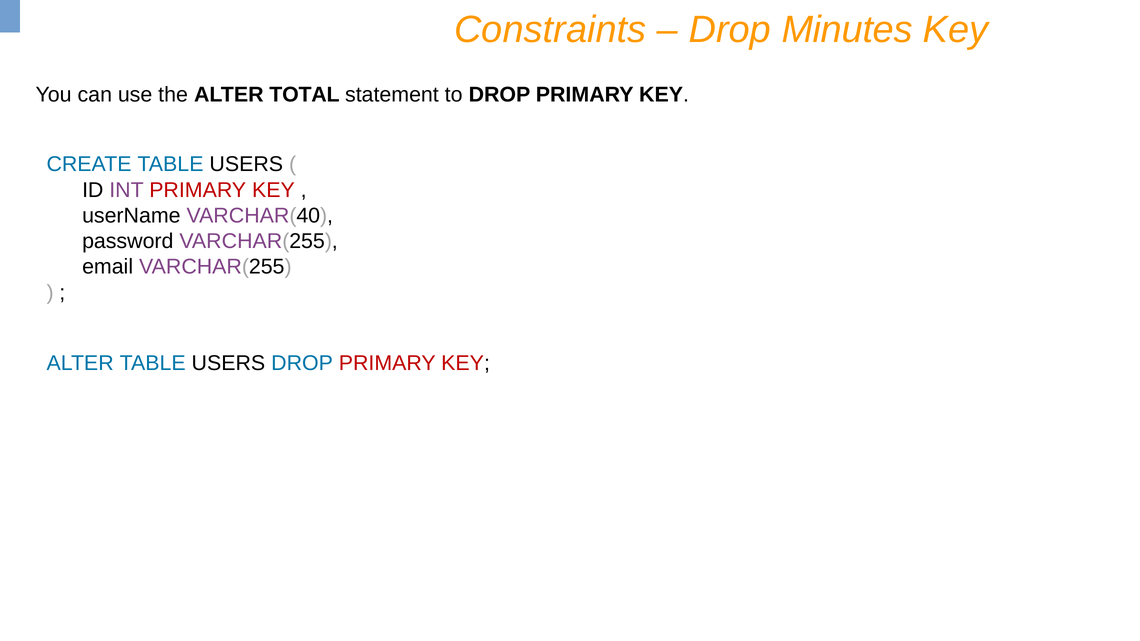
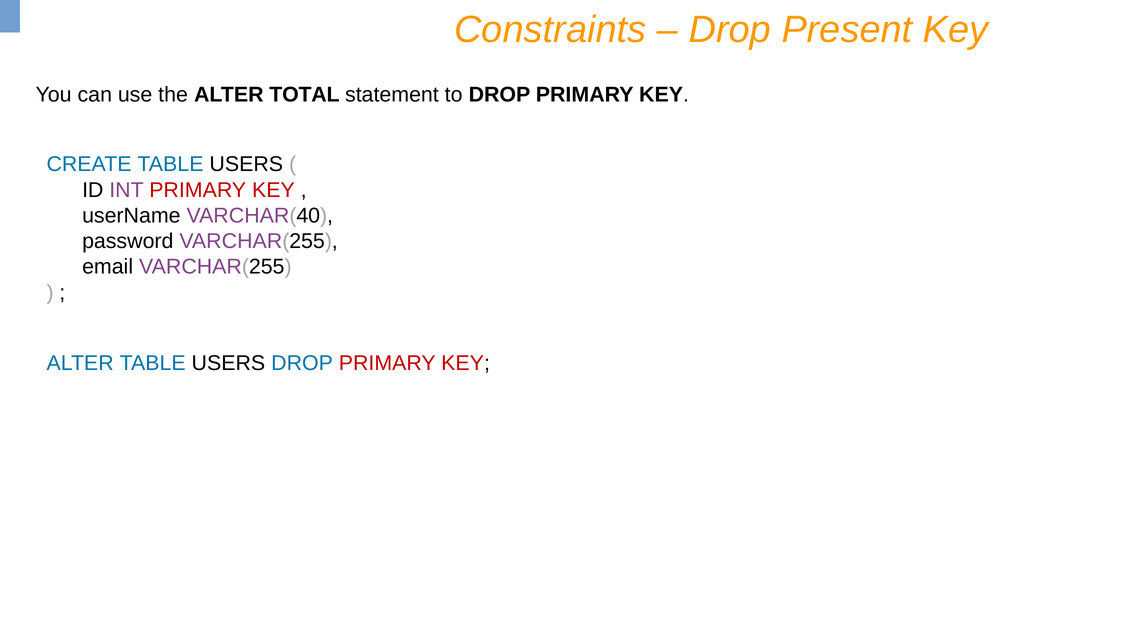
Minutes: Minutes -> Present
